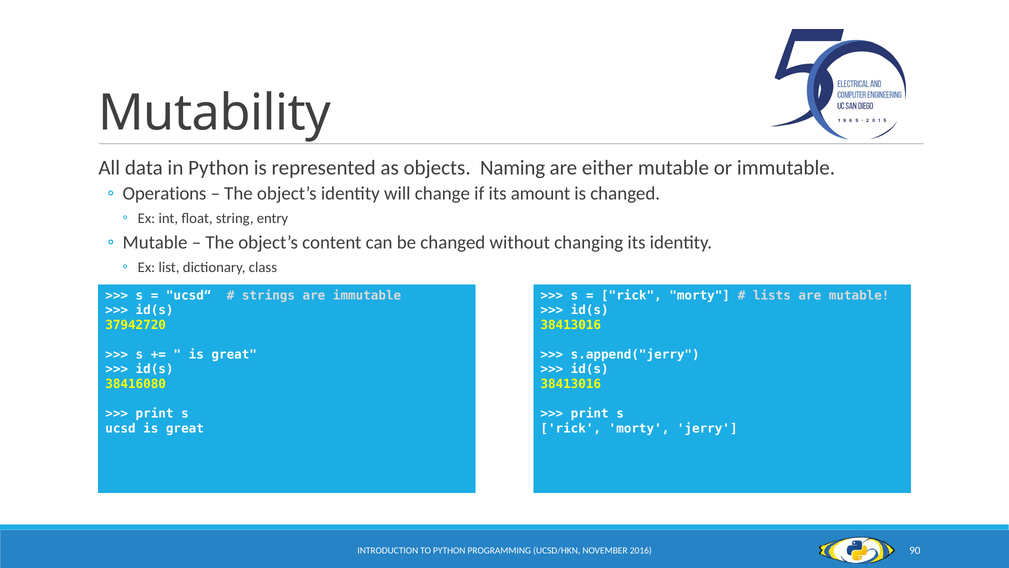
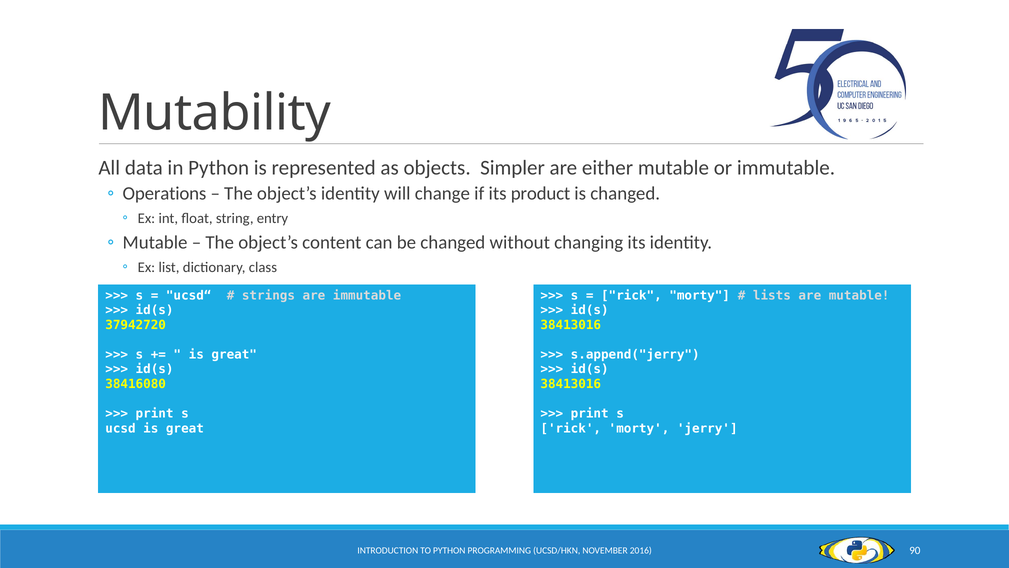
Naming: Naming -> Simpler
amount: amount -> product
